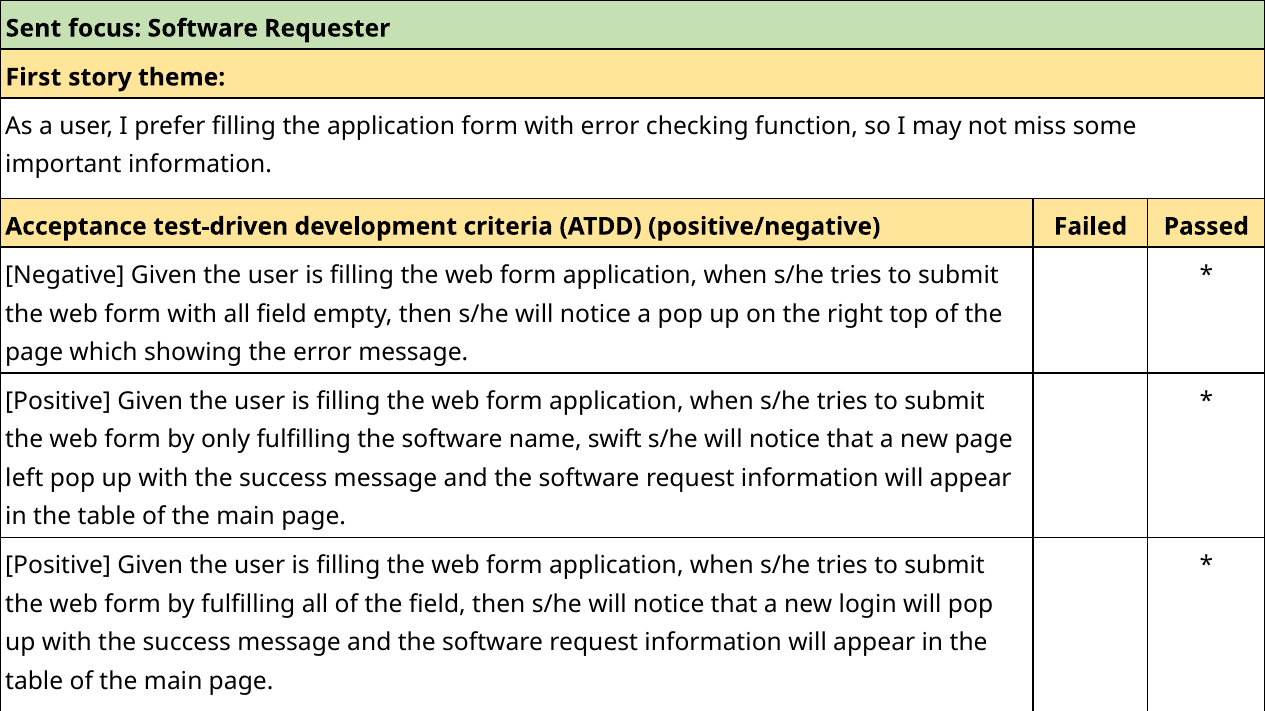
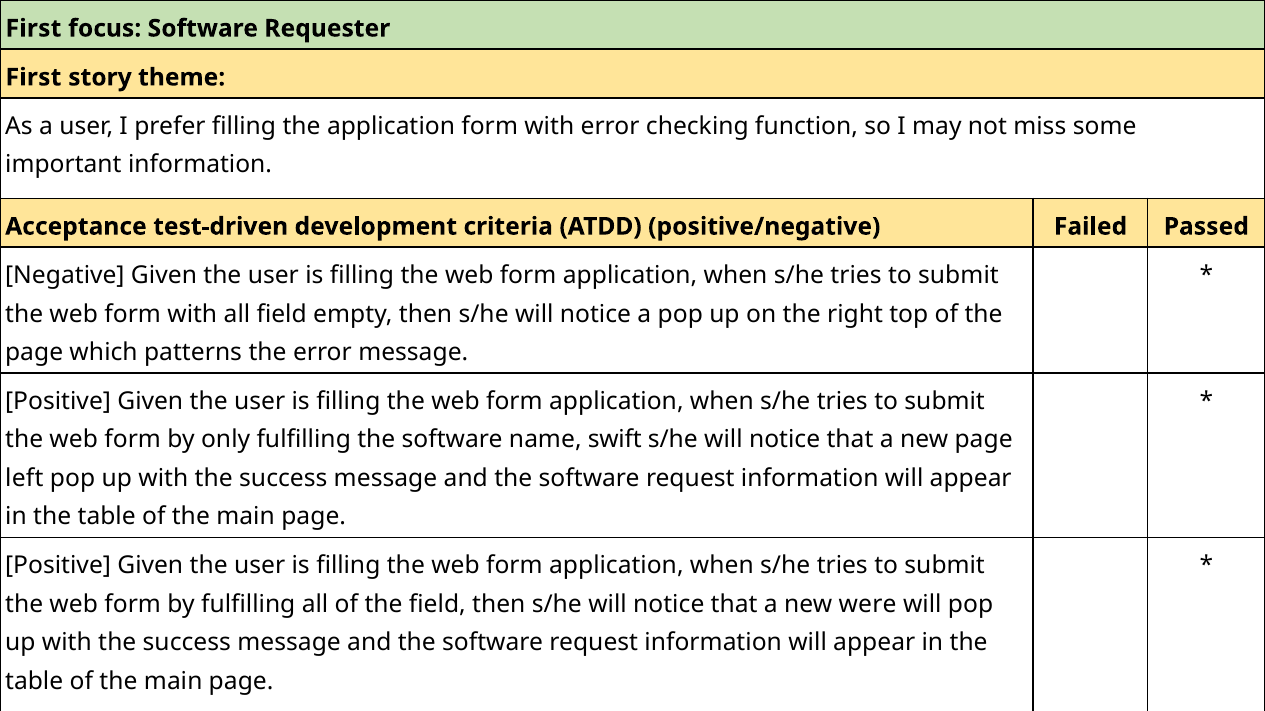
Sent at (33, 28): Sent -> First
showing: showing -> patterns
login: login -> were
